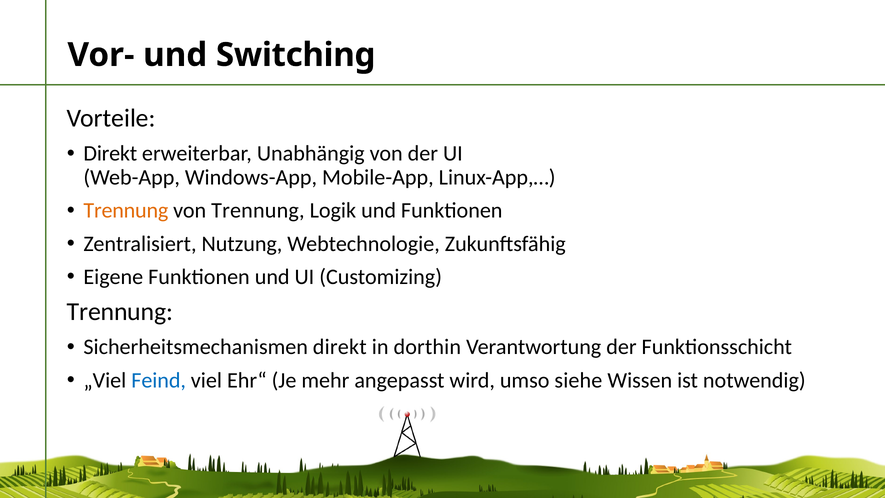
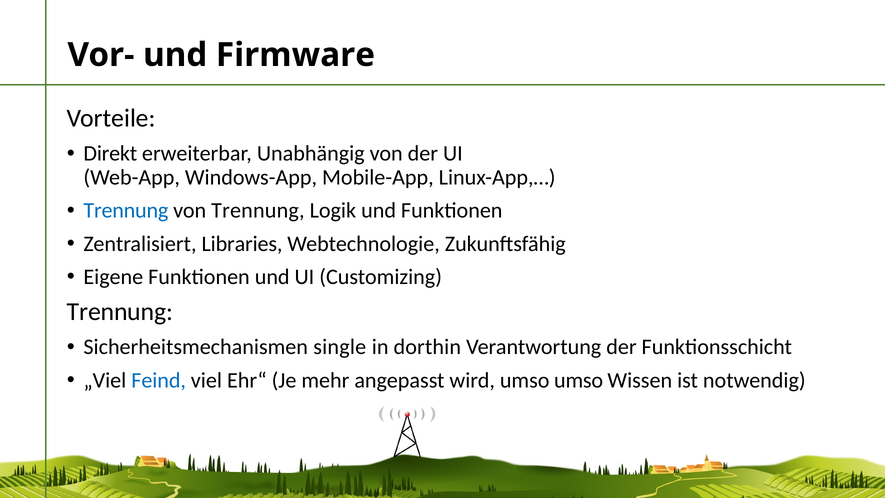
Switching: Switching -> Firmware
Trennung at (126, 211) colour: orange -> blue
Nutzung: Nutzung -> Libraries
Sicherheitsmechanismen direkt: direkt -> single
umso siehe: siehe -> umso
